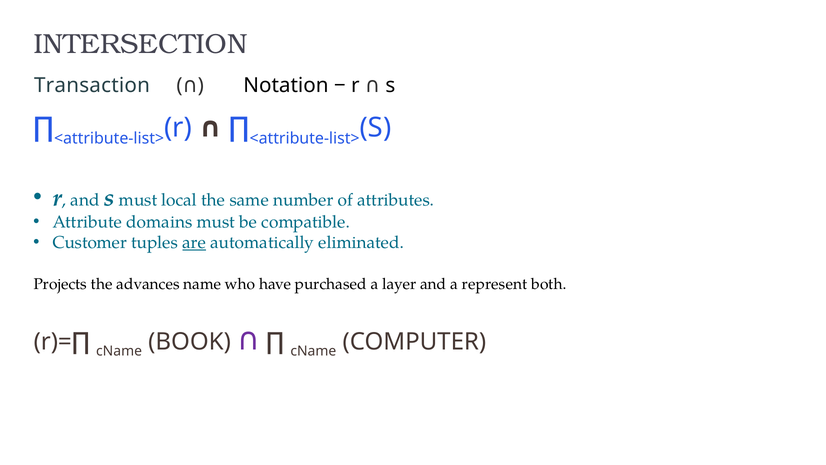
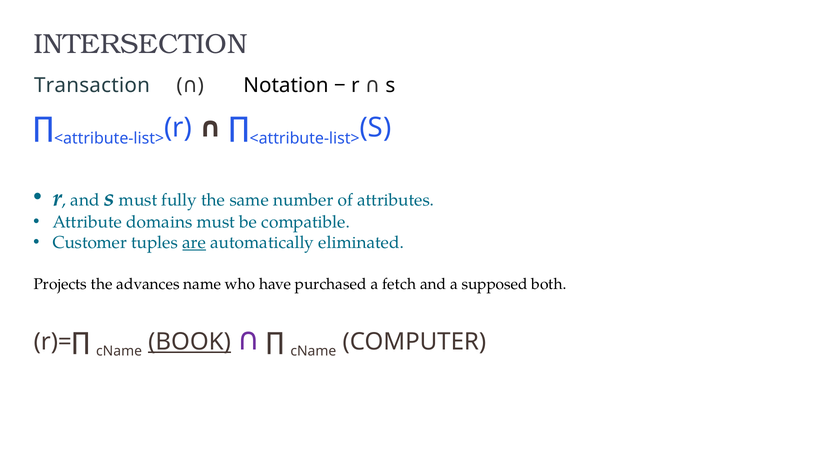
local: local -> fully
layer: layer -> fetch
represent: represent -> supposed
BOOK underline: none -> present
